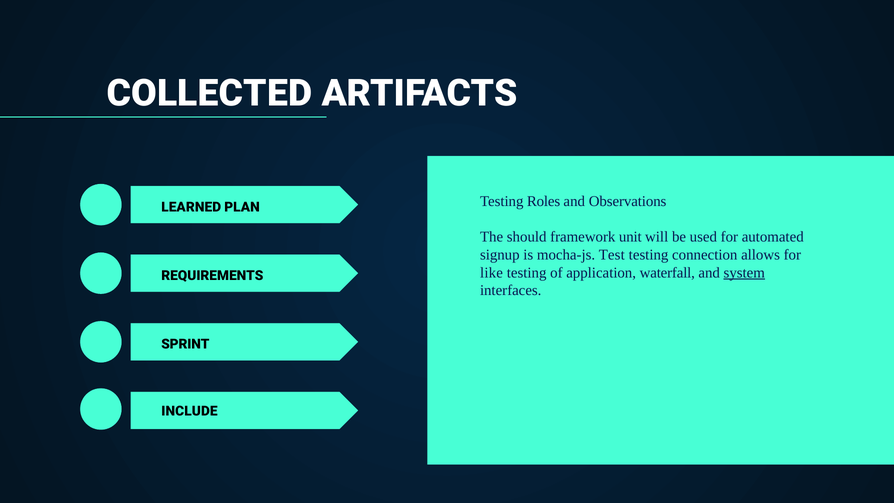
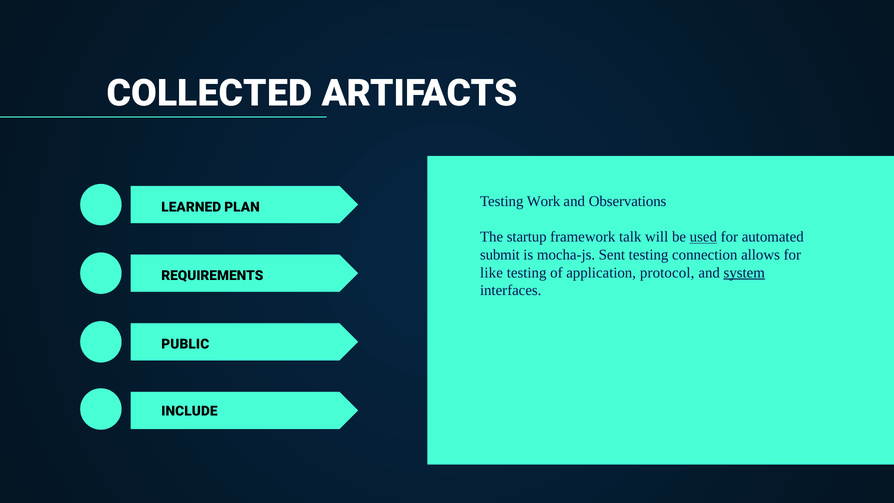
Roles: Roles -> Work
should: should -> startup
unit: unit -> talk
used underline: none -> present
signup: signup -> submit
Test: Test -> Sent
waterfall: waterfall -> protocol
SPRINT: SPRINT -> PUBLIC
